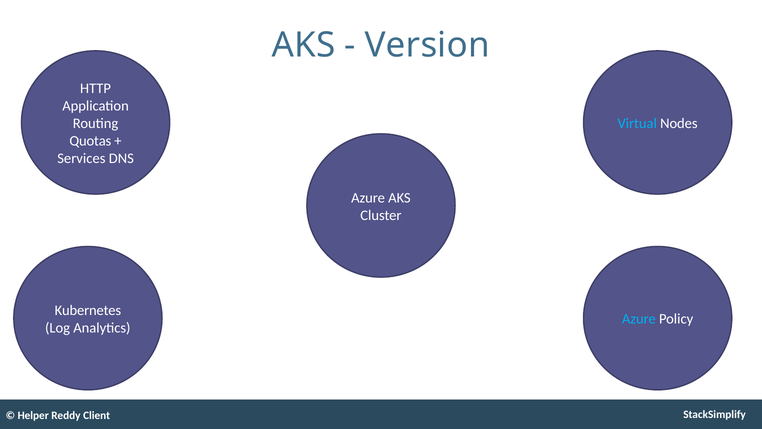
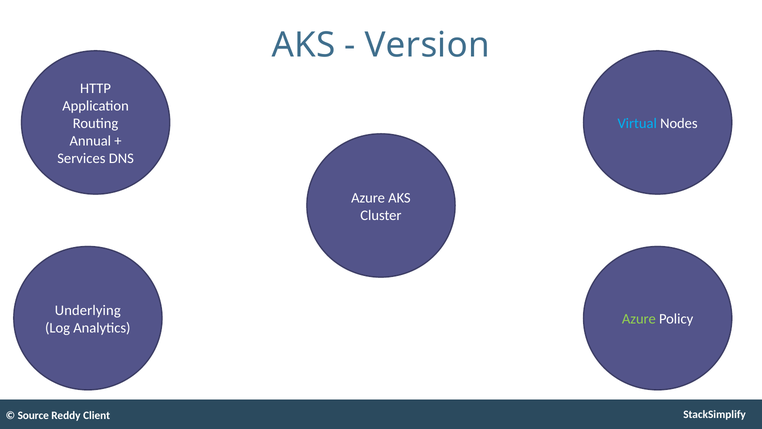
Quotas: Quotas -> Annual
Kubernetes: Kubernetes -> Underlying
Azure at (639, 319) colour: light blue -> light green
Helper: Helper -> Source
